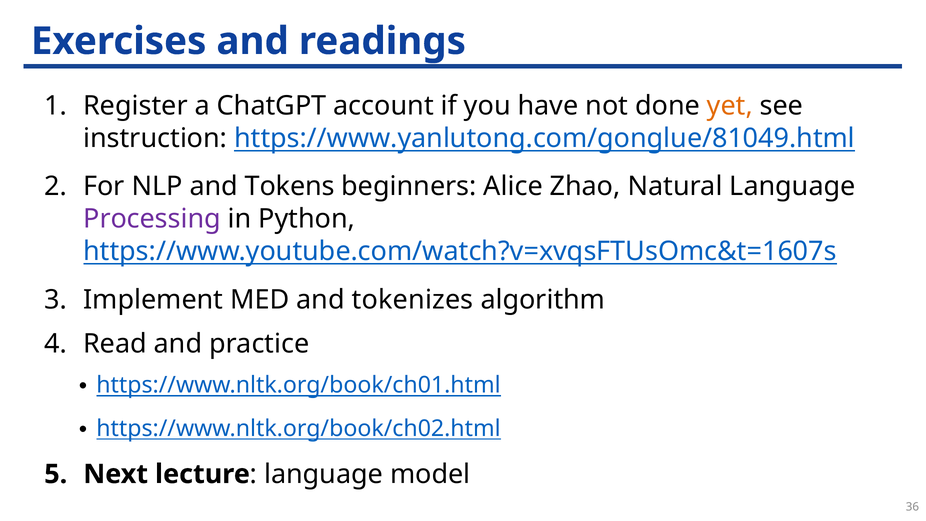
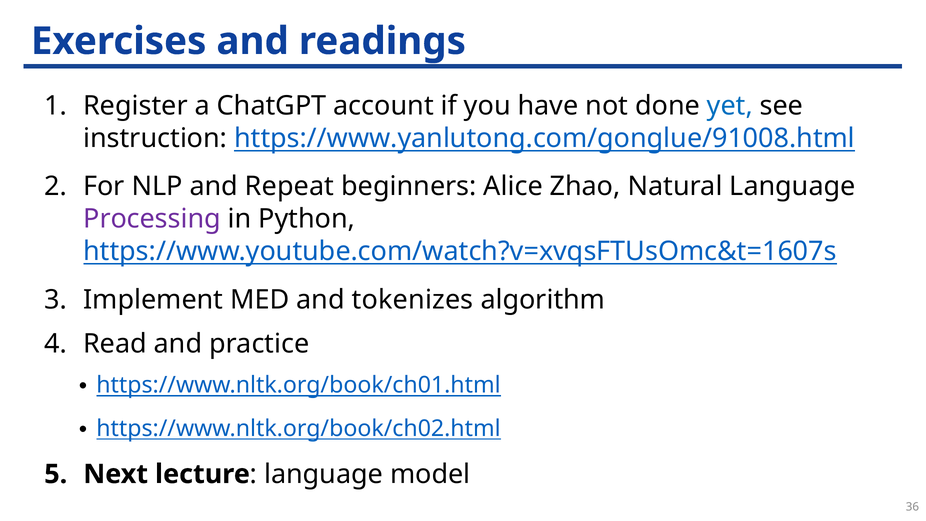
yet colour: orange -> blue
https://www.yanlutong.com/gonglue/81049.html: https://www.yanlutong.com/gonglue/81049.html -> https://www.yanlutong.com/gonglue/91008.html
Tokens: Tokens -> Repeat
